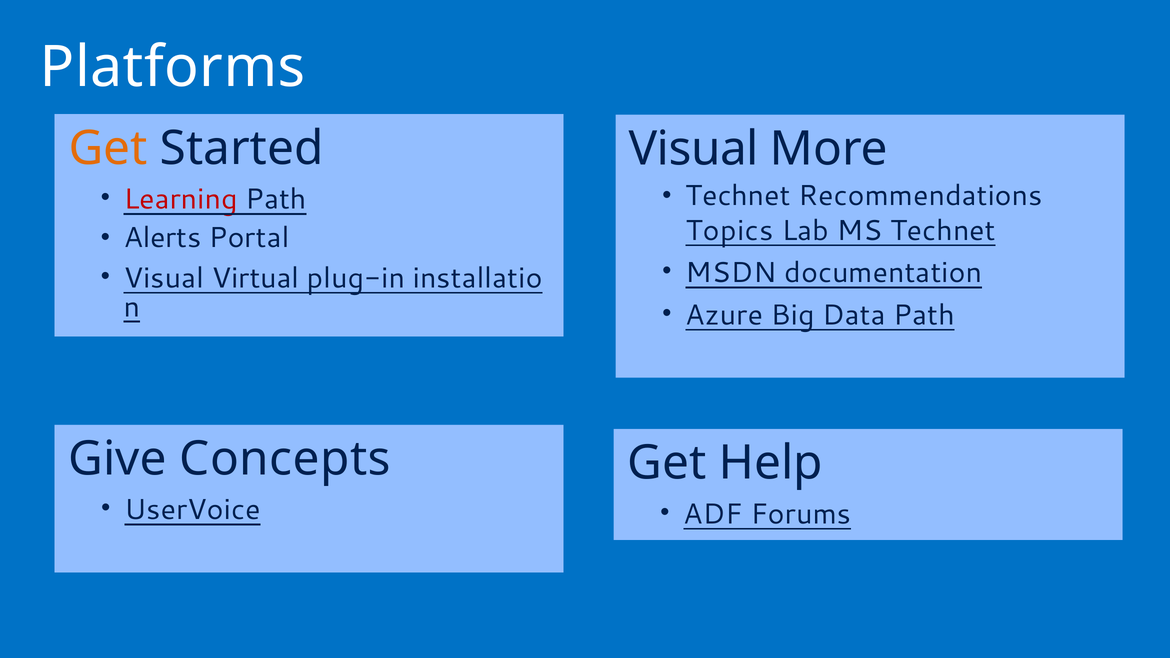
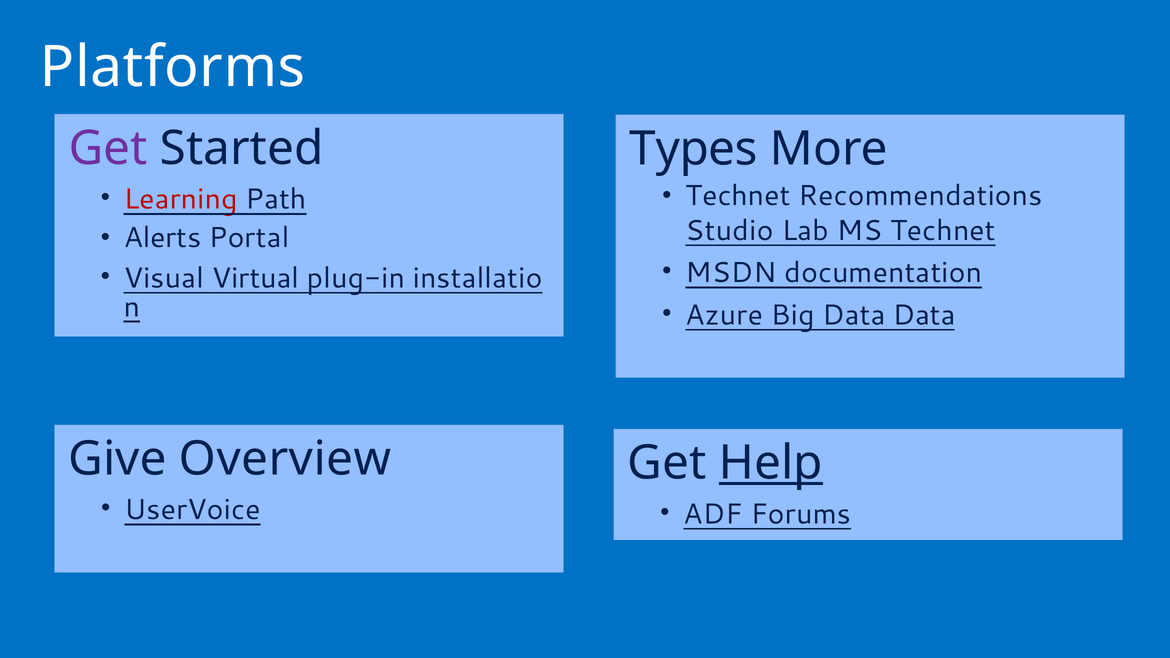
Get at (108, 148) colour: orange -> purple
Visual at (694, 149): Visual -> Types
Topics: Topics -> Studio
Data Path: Path -> Data
Concepts: Concepts -> Overview
Help underline: none -> present
